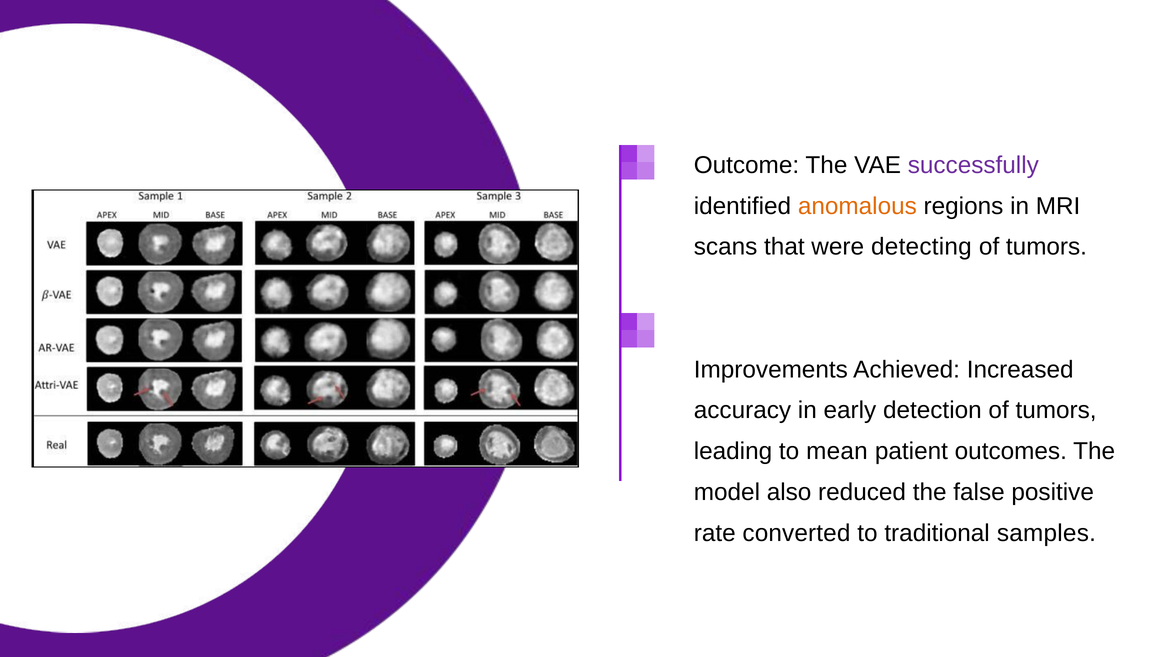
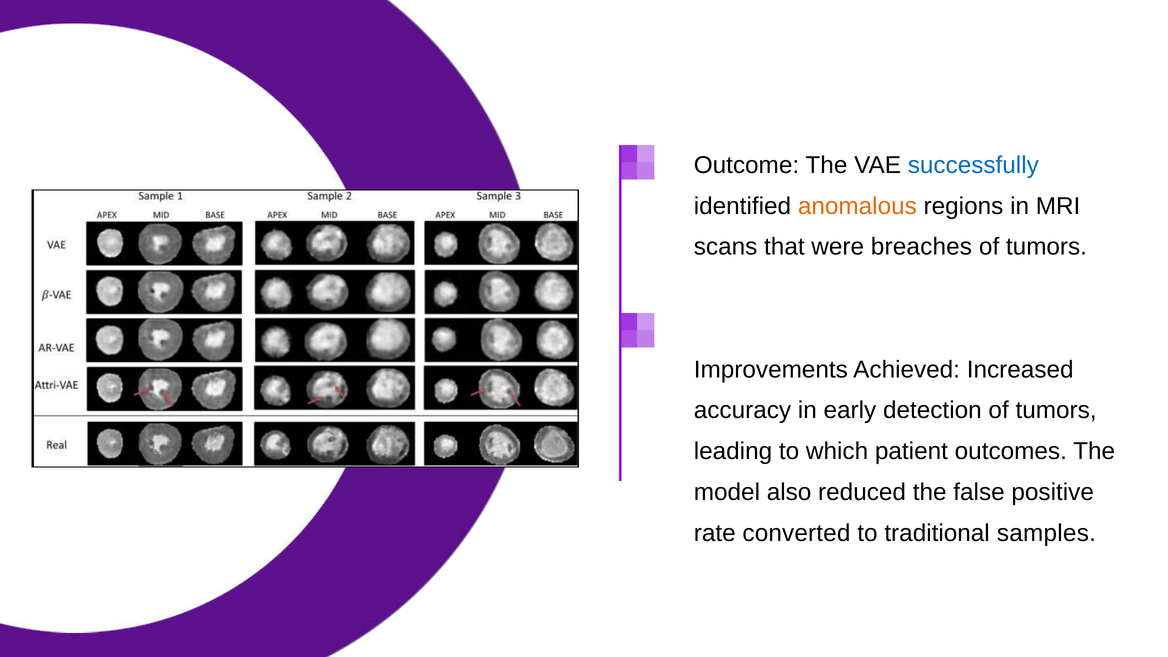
successfully colour: purple -> blue
detecting: detecting -> breaches
mean: mean -> which
